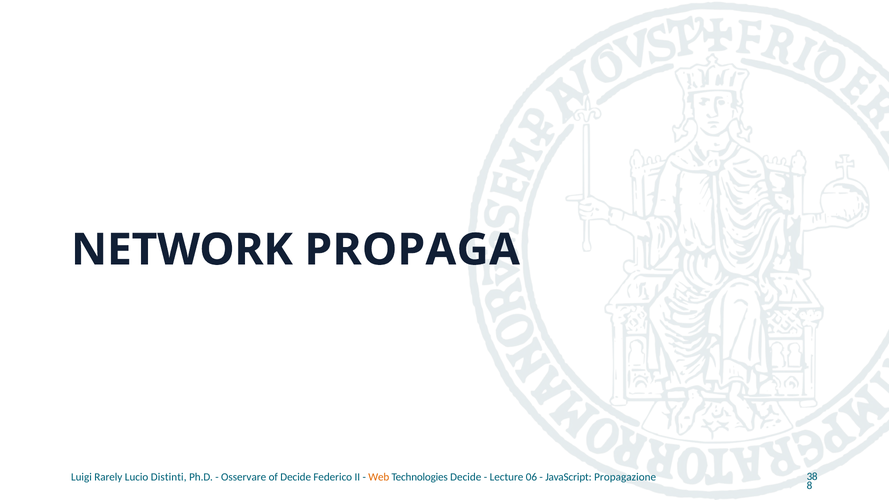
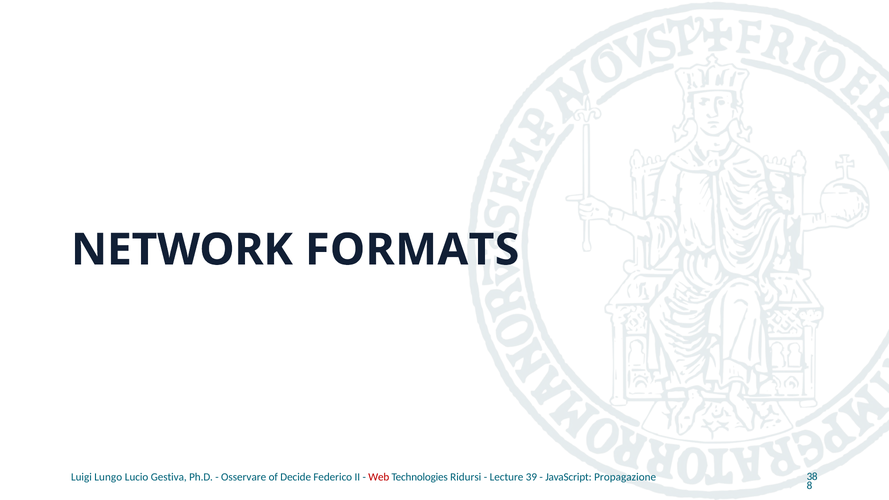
PROPAGA: PROPAGA -> FORMATS
Rarely: Rarely -> Lungo
Distinti: Distinti -> Gestiva
Web colour: orange -> red
Technologies Decide: Decide -> Ridursi
06: 06 -> 39
